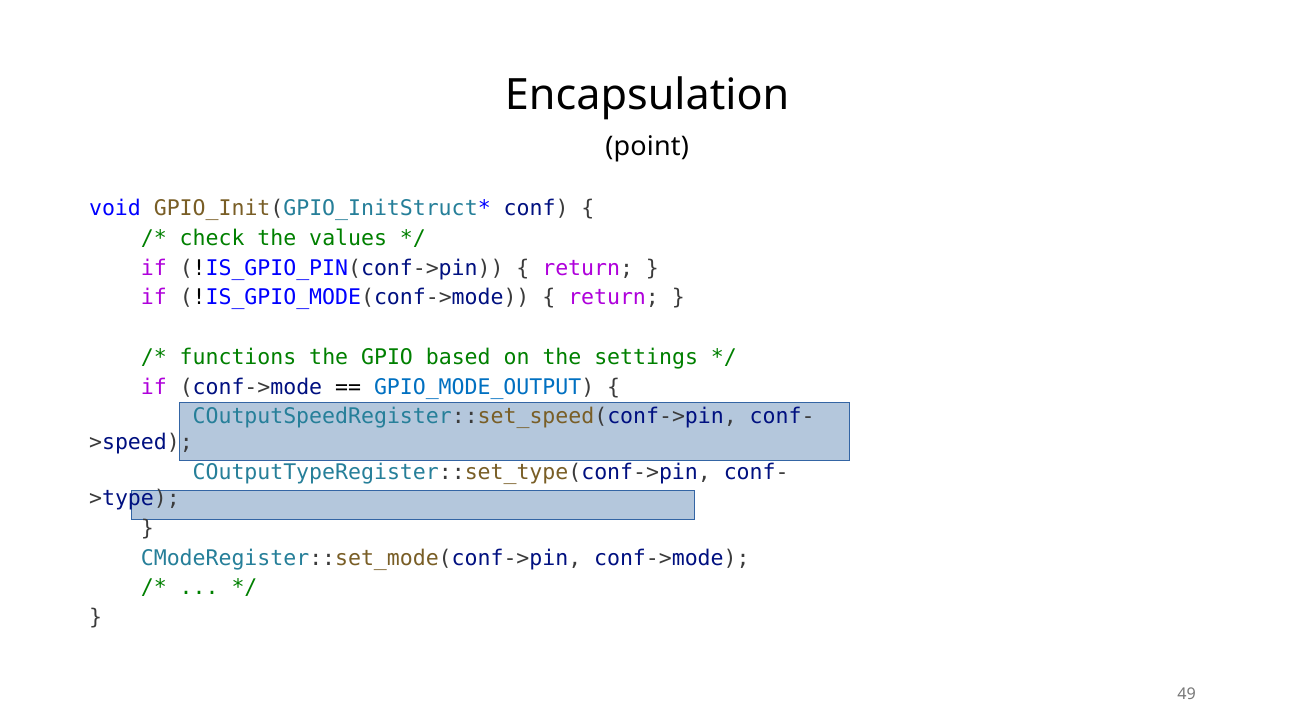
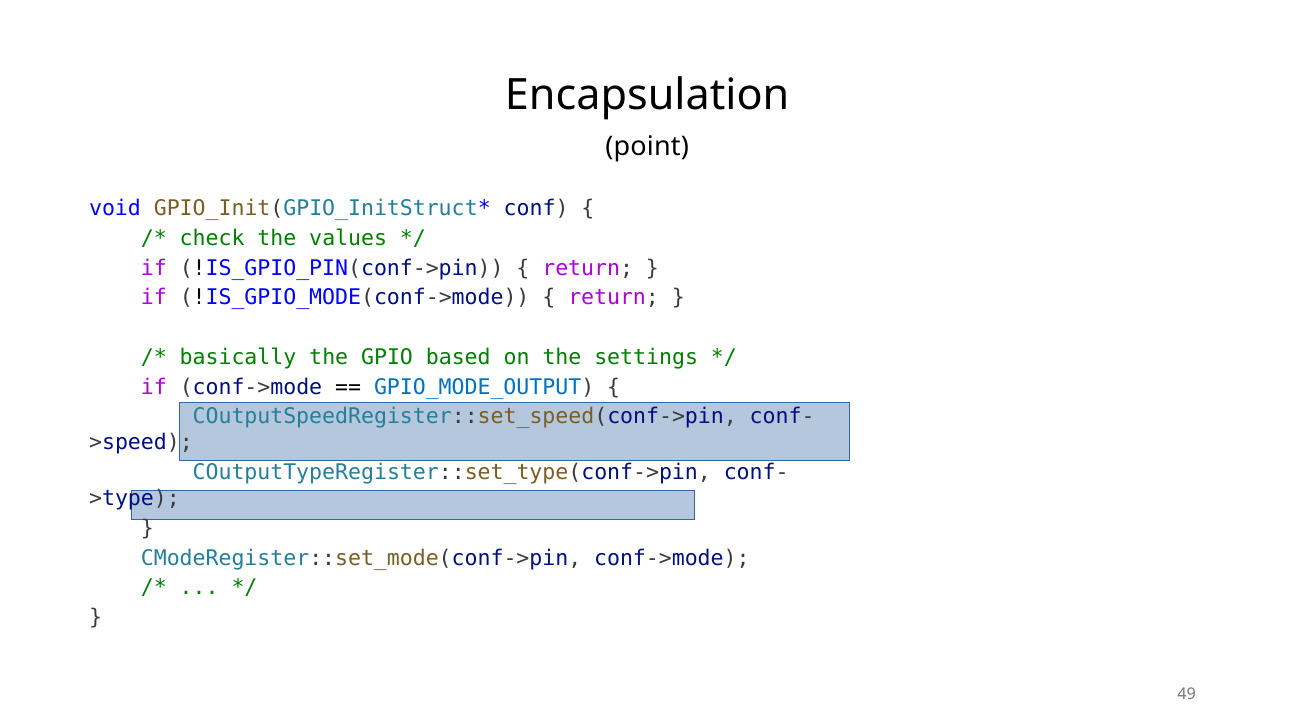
functions: functions -> basically
